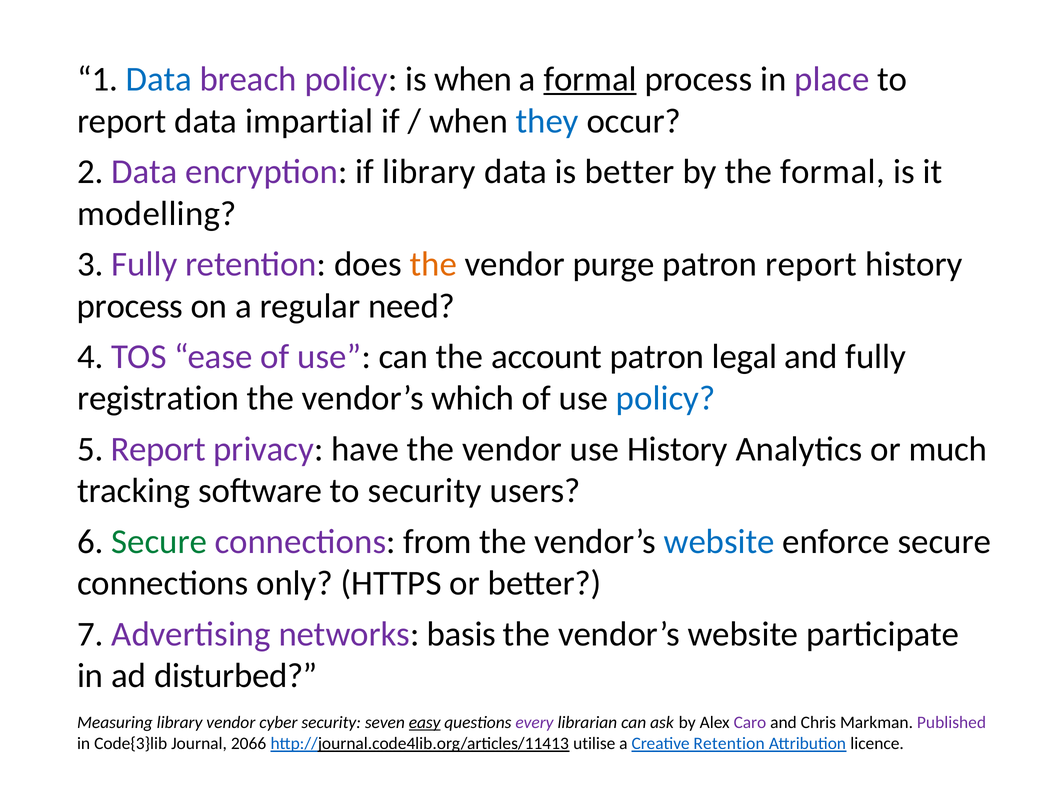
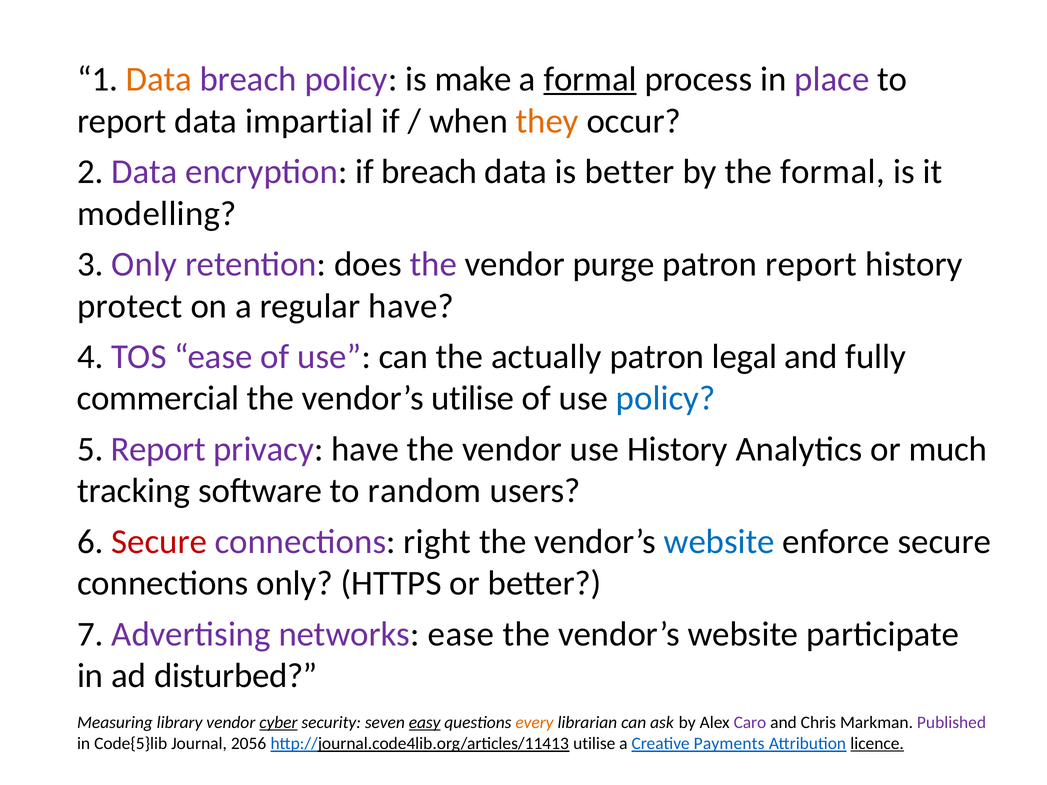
Data at (159, 79) colour: blue -> orange
is when: when -> make
they colour: blue -> orange
if library: library -> breach
3 Fully: Fully -> Only
the at (433, 264) colour: orange -> purple
process at (130, 306): process -> protect
regular need: need -> have
account: account -> actually
registration: registration -> commercial
vendor’s which: which -> utilise
to security: security -> random
Secure at (159, 542) colour: green -> red
from: from -> right
networks basis: basis -> ease
cyber underline: none -> present
every colour: purple -> orange
Code{3}lib: Code{3}lib -> Code{5}lib
2066: 2066 -> 2056
Creative Retention: Retention -> Payments
licence underline: none -> present
